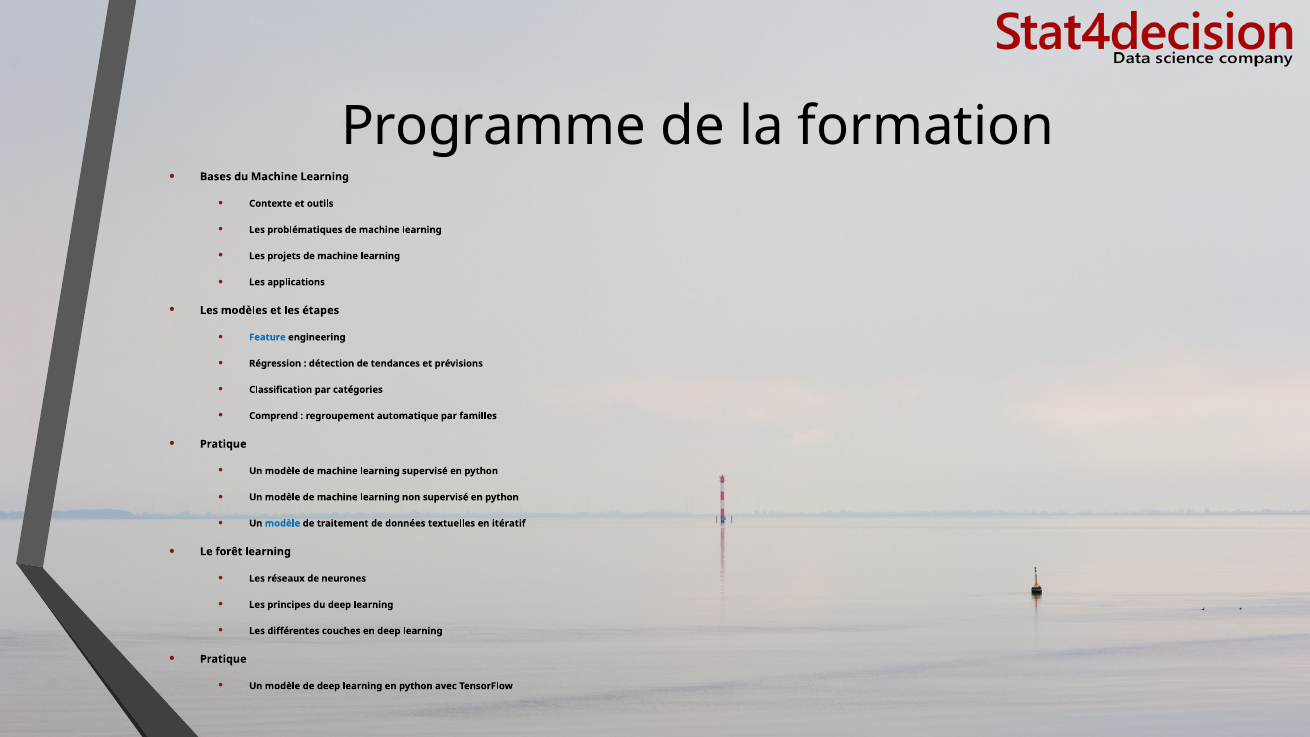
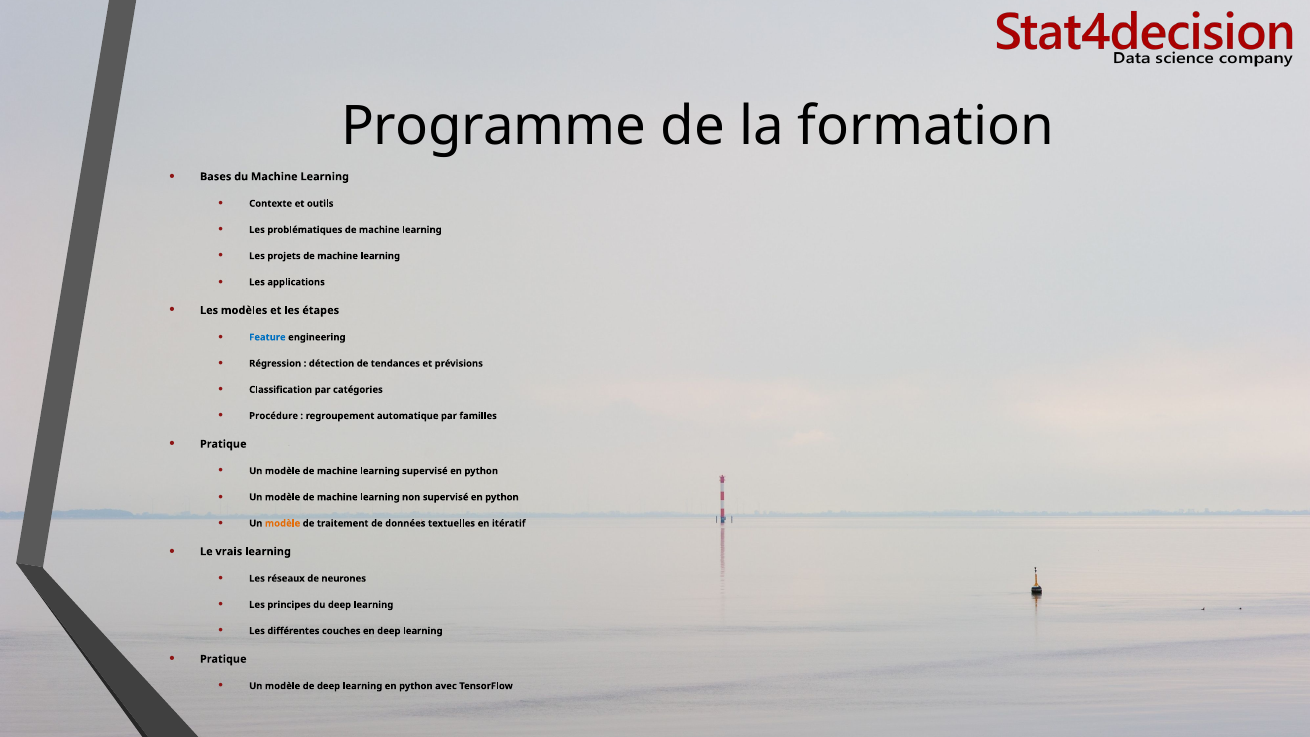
Comprend: Comprend -> Procédure
modèle at (283, 523) colour: blue -> orange
forêt: forêt -> vrais
